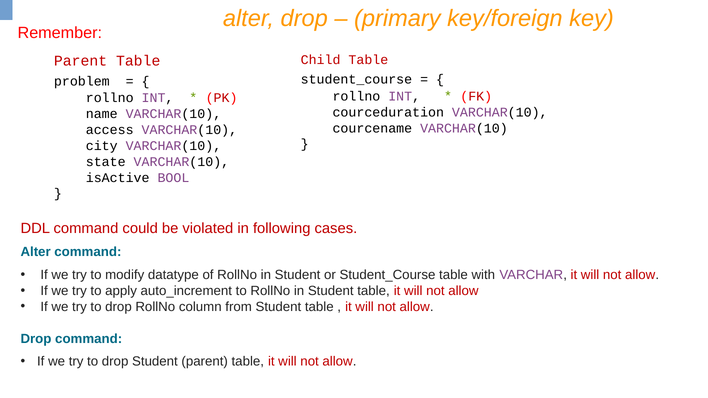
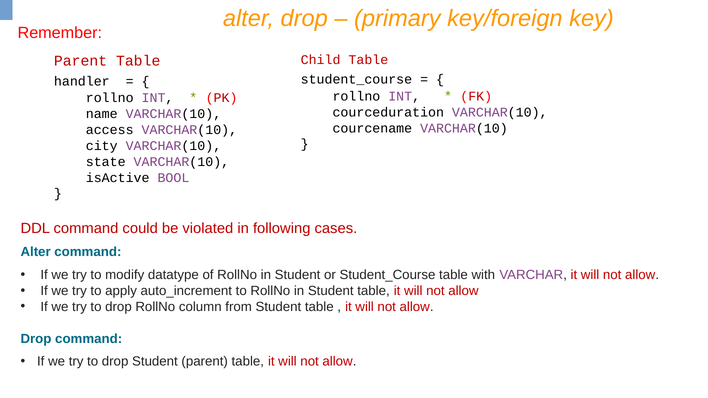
problem: problem -> handler
